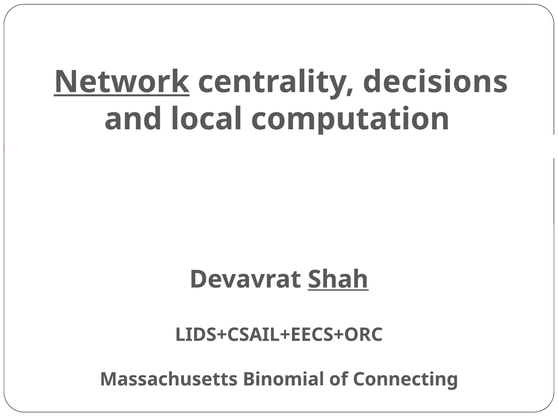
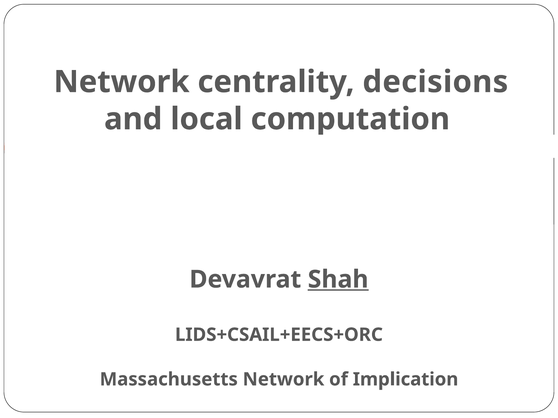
Network at (122, 82) underline: present -> none
Massachusetts Binomial: Binomial -> Network
Connecting: Connecting -> Implication
